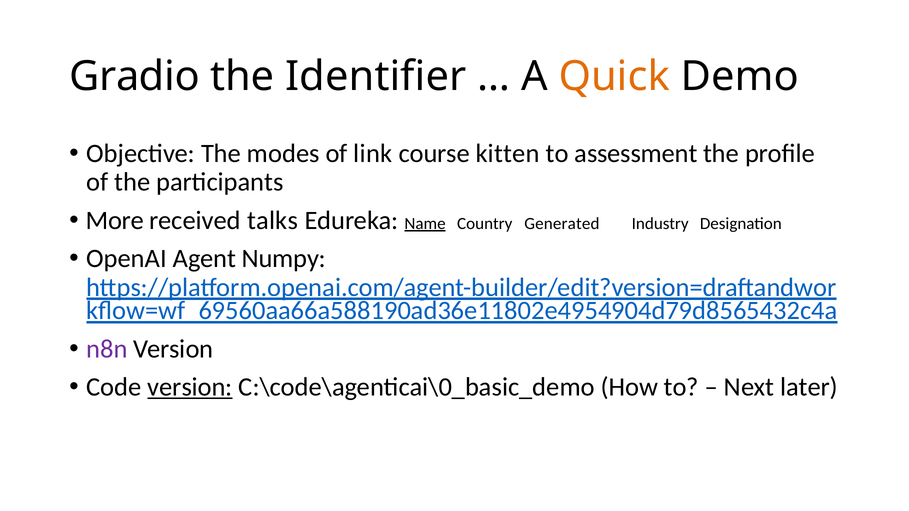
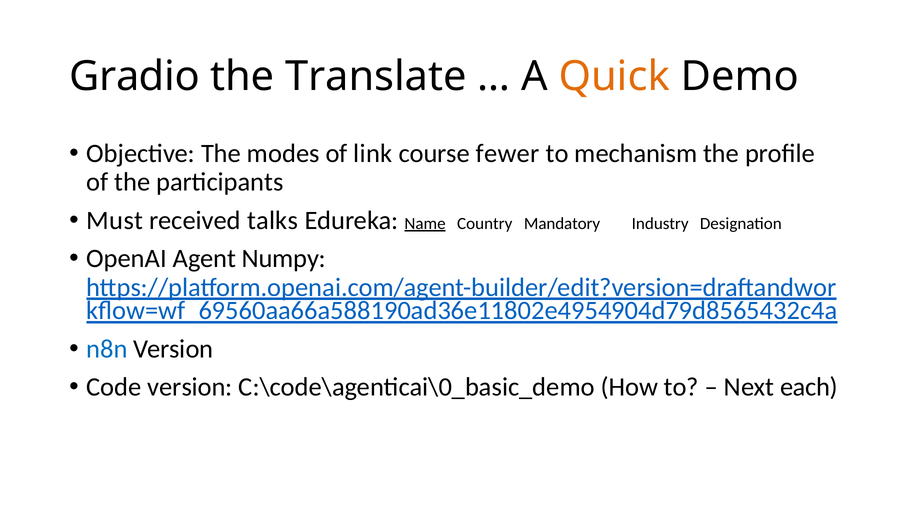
Identifier: Identifier -> Translate
kitten: kitten -> fewer
assessment: assessment -> mechanism
More: More -> Must
Generated: Generated -> Mandatory
n8n colour: purple -> blue
version at (190, 387) underline: present -> none
later: later -> each
